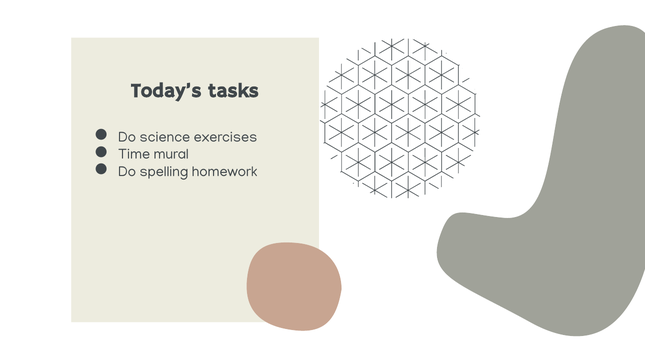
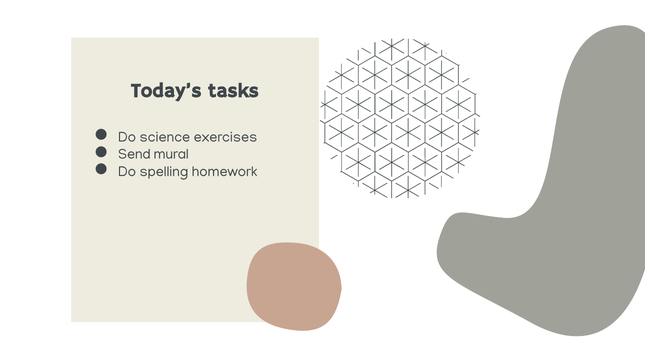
Time: Time -> Send
